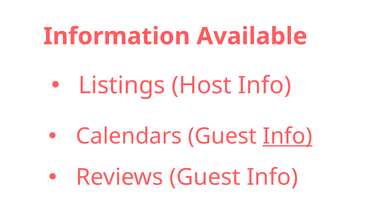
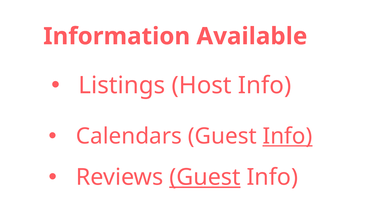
Guest at (205, 178) underline: none -> present
